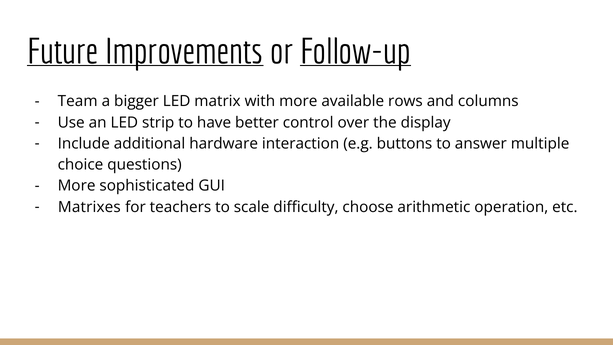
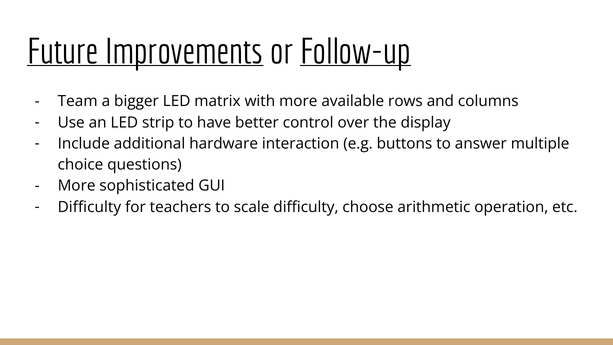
Matrixes at (89, 207): Matrixes -> Difficulty
